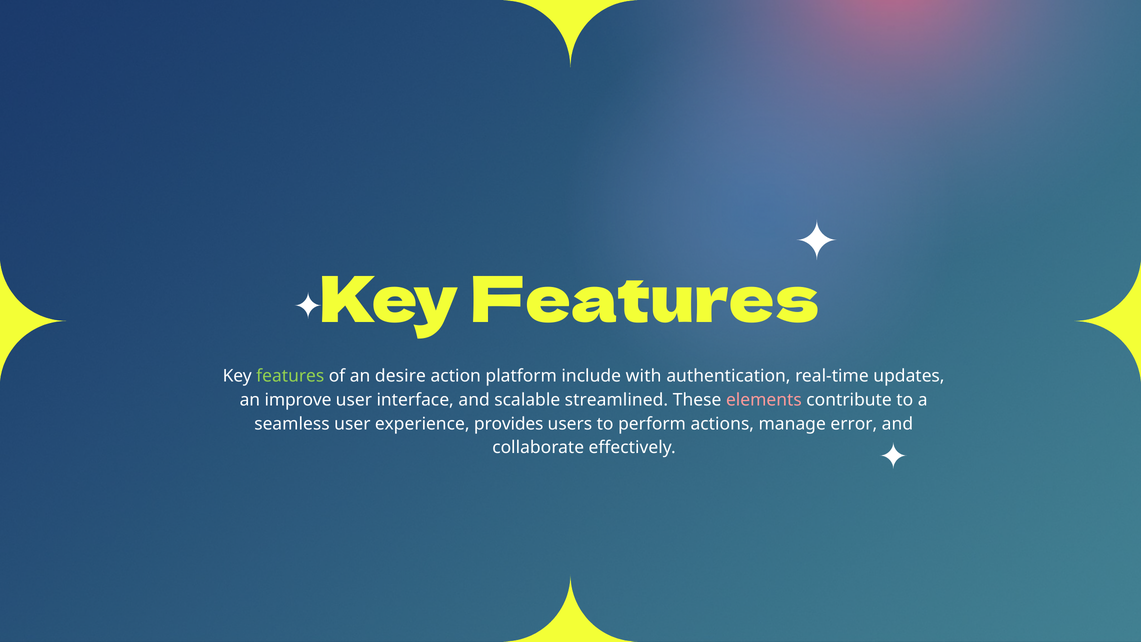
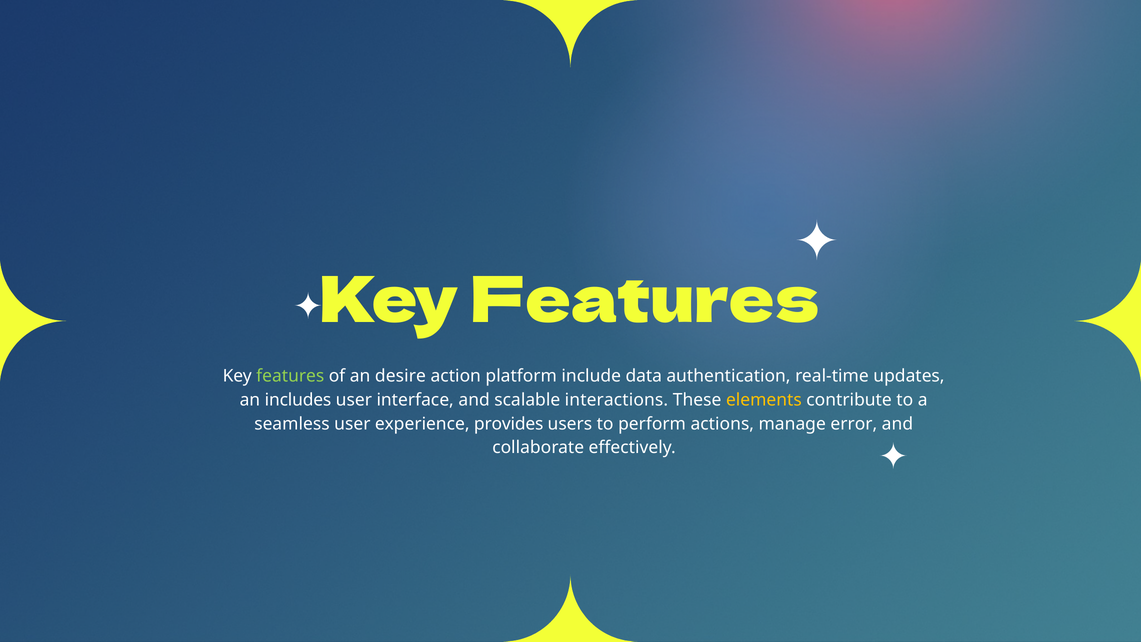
with: with -> data
improve: improve -> includes
streamlined: streamlined -> interactions
elements colour: pink -> yellow
